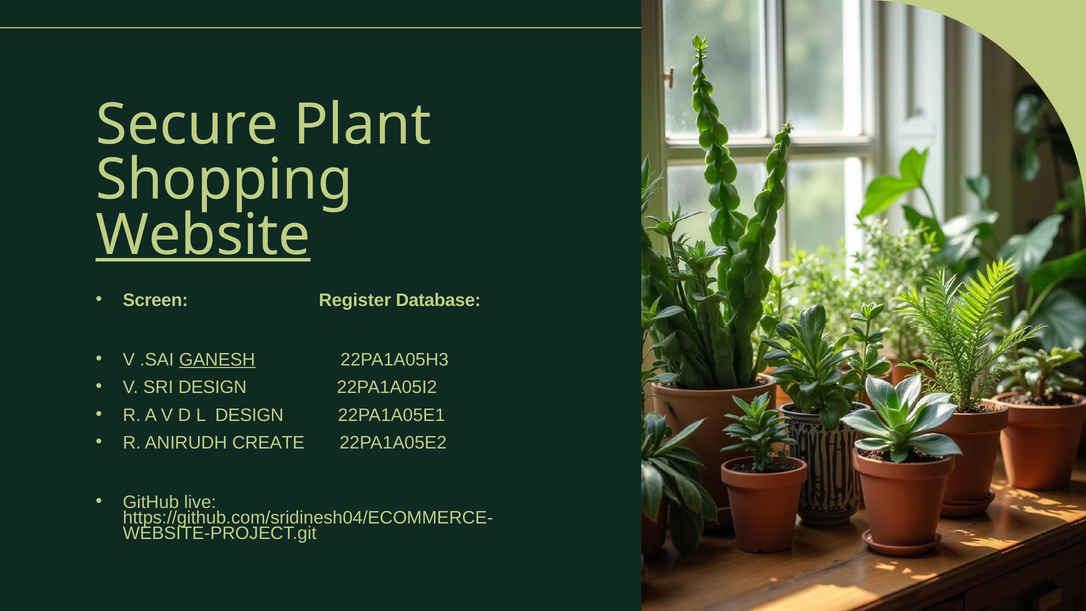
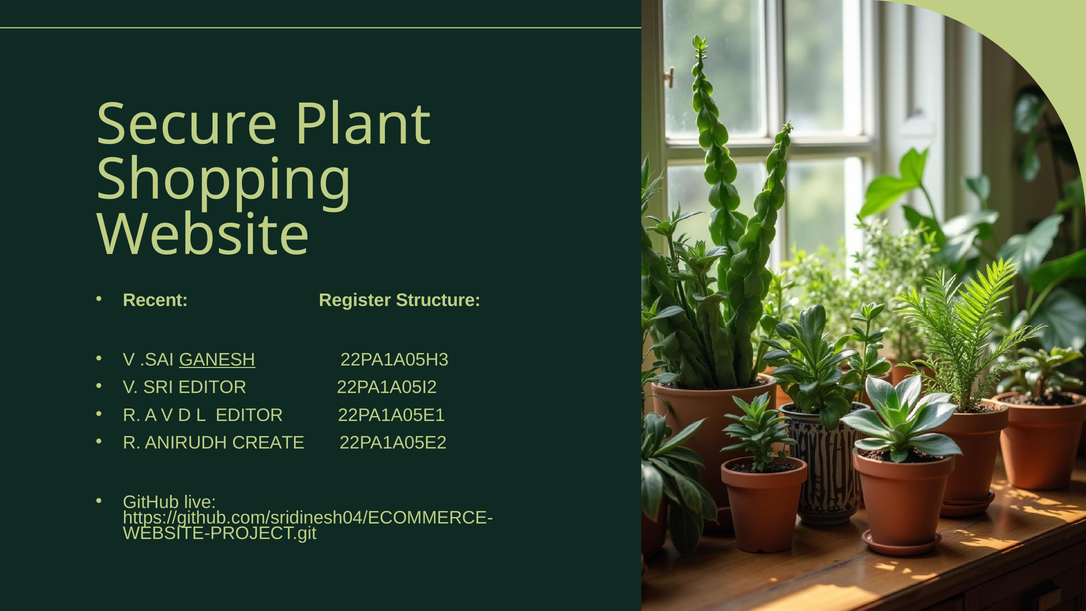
Website underline: present -> none
Screen: Screen -> Recent
Database: Database -> Structure
SRI DESIGN: DESIGN -> EDITOR
L DESIGN: DESIGN -> EDITOR
